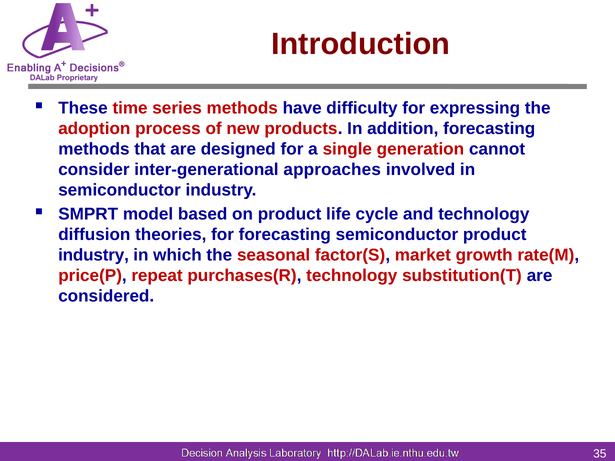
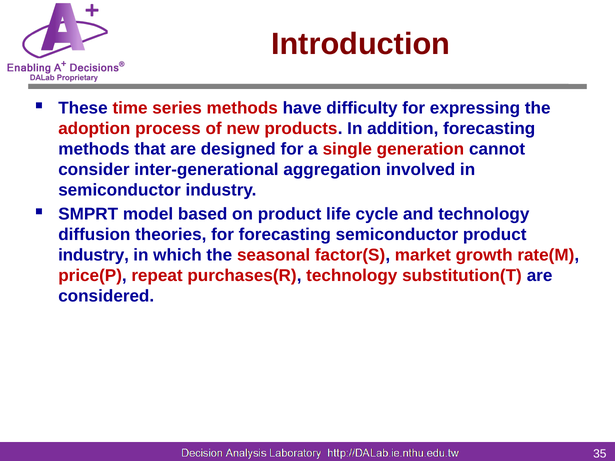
approaches: approaches -> aggregation
